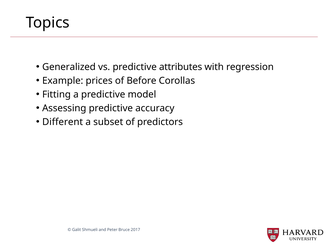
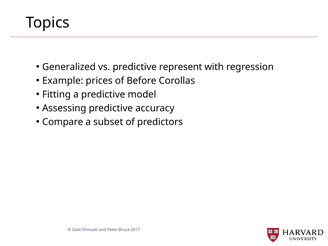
attributes: attributes -> represent
Different: Different -> Compare
